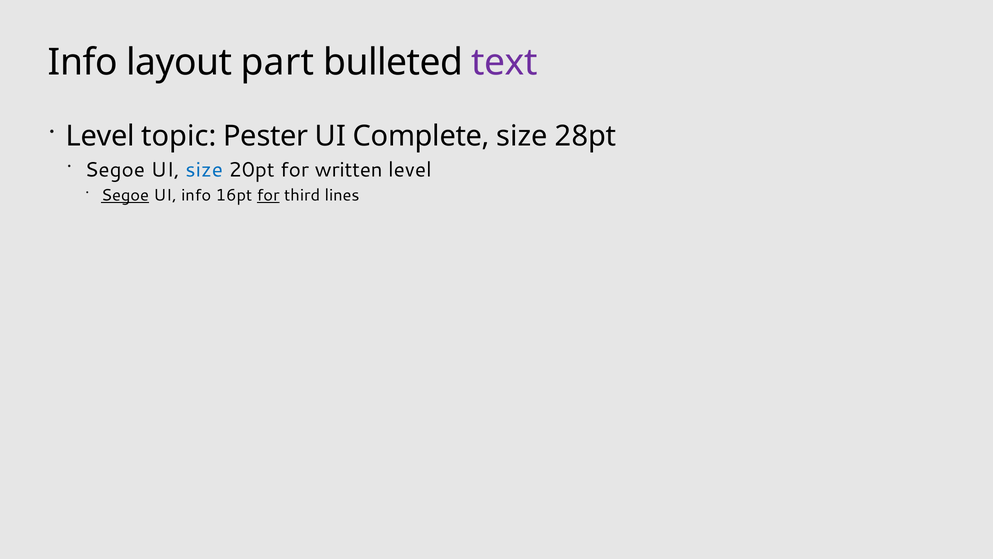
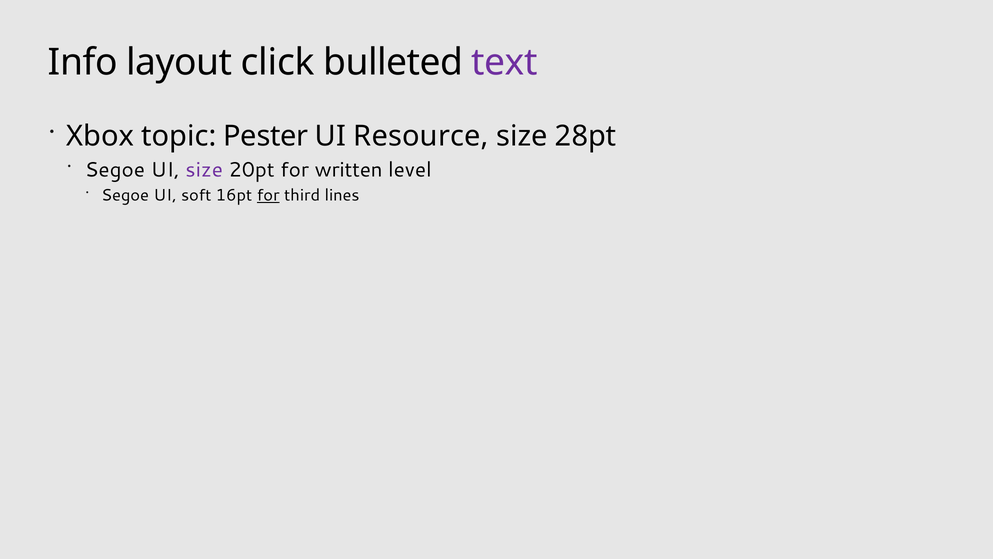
part: part -> click
Level at (100, 136): Level -> Xbox
Complete: Complete -> Resource
size at (204, 170) colour: blue -> purple
Segoe at (125, 195) underline: present -> none
UI info: info -> soft
